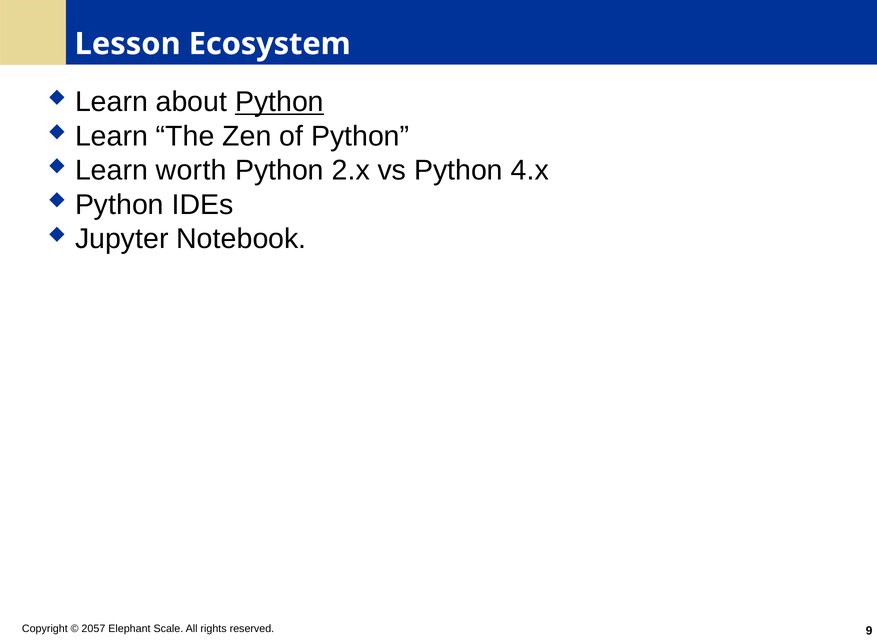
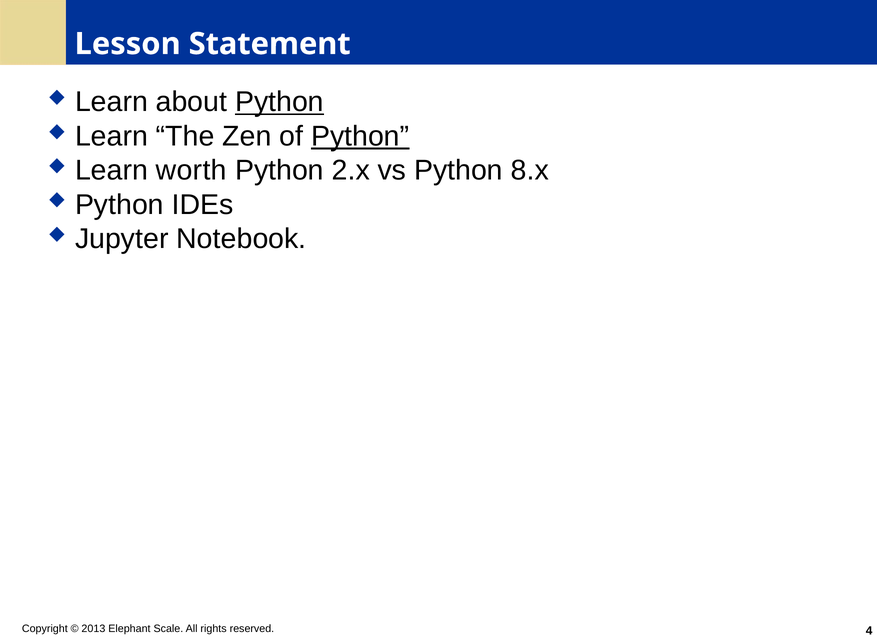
Ecosystem: Ecosystem -> Statement
Python at (360, 136) underline: none -> present
4.x: 4.x -> 8.x
2057: 2057 -> 2013
9: 9 -> 4
